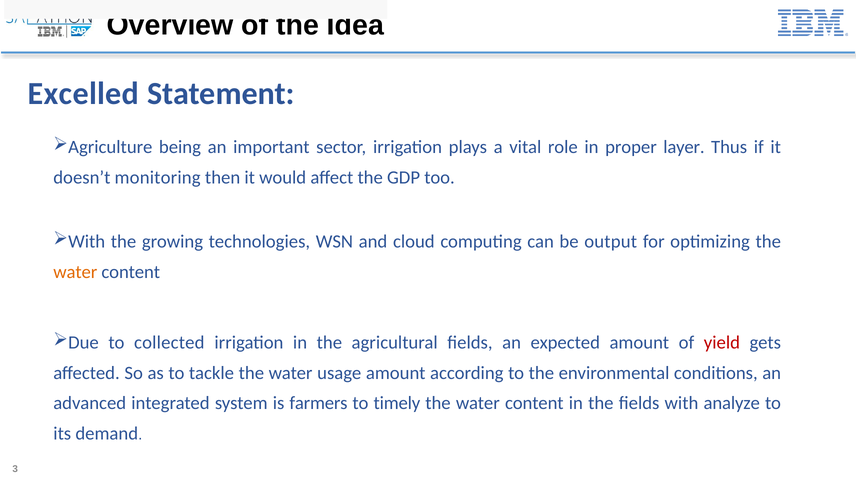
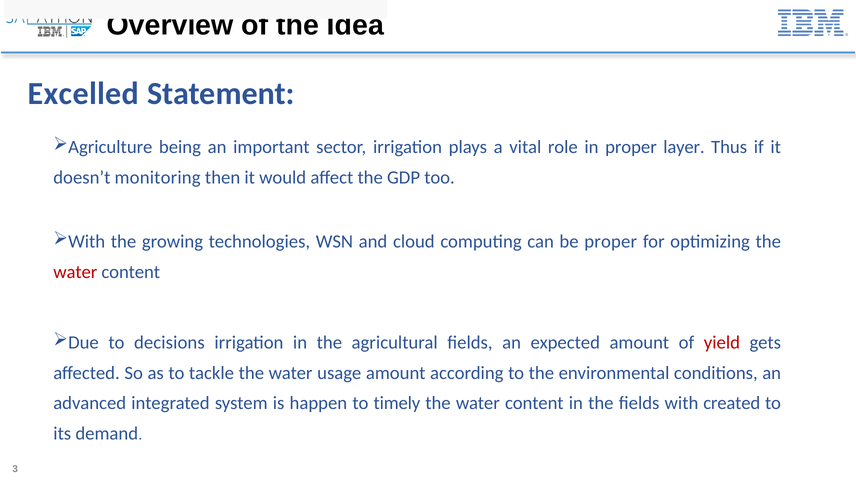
be output: output -> proper
water at (75, 272) colour: orange -> red
collected: collected -> decisions
farmers: farmers -> happen
analyze: analyze -> created
